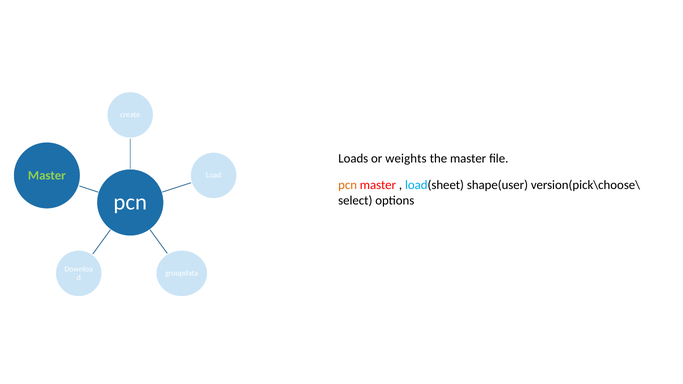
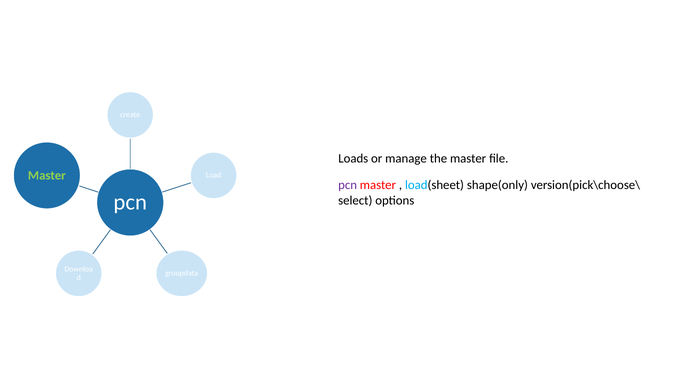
weights: weights -> manage
pcn at (348, 185) colour: orange -> purple
shape(user: shape(user -> shape(only
